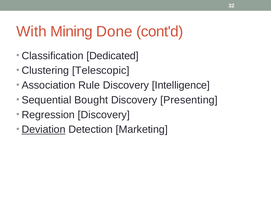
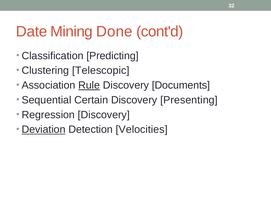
With: With -> Date
Dedicated: Dedicated -> Predicting
Rule underline: none -> present
Intelligence: Intelligence -> Documents
Bought: Bought -> Certain
Marketing: Marketing -> Velocities
